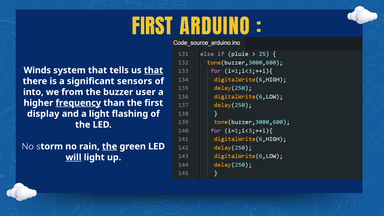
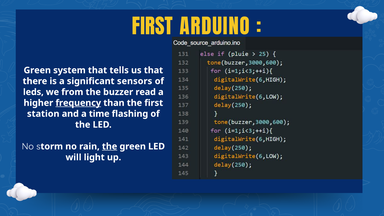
Winds at (37, 70): Winds -> Green
that at (153, 70) underline: present -> none
into: into -> leds
user: user -> read
display: display -> station
a light: light -> time
will underline: present -> none
